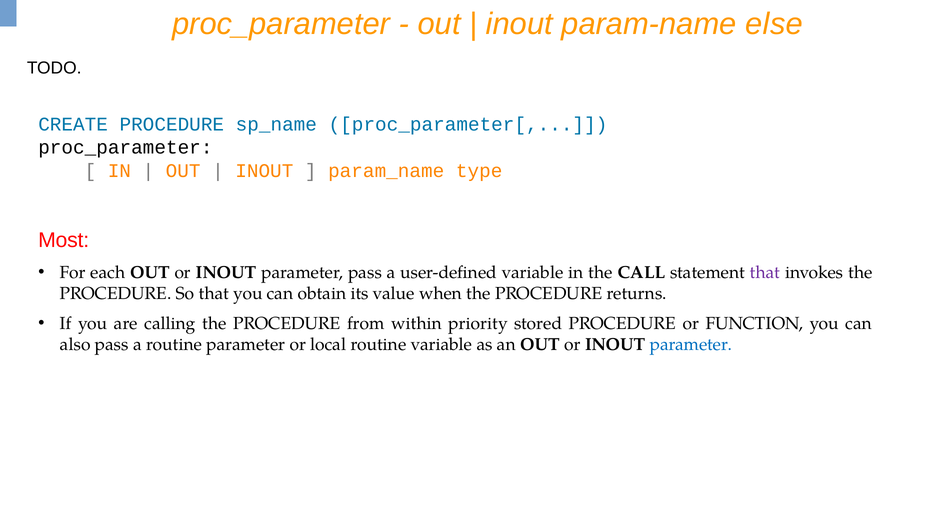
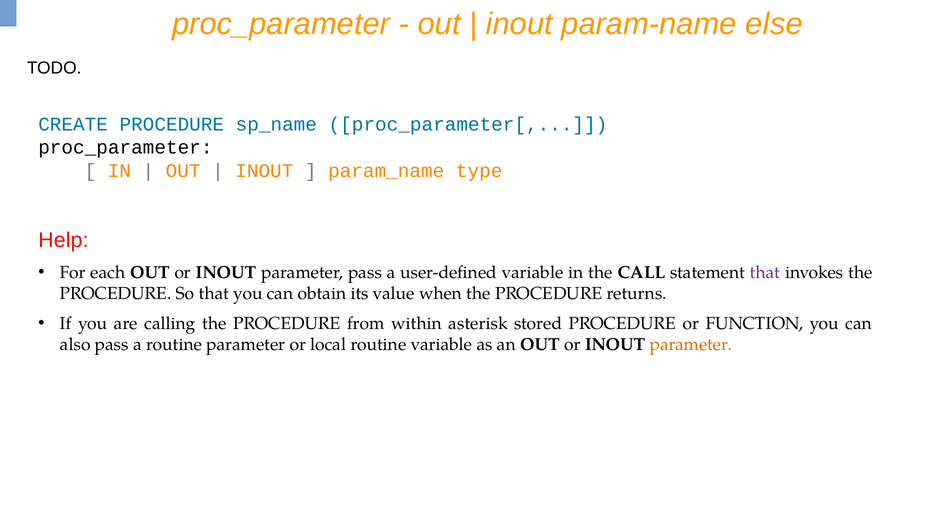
Most: Most -> Help
priority: priority -> asterisk
parameter at (691, 344) colour: blue -> orange
